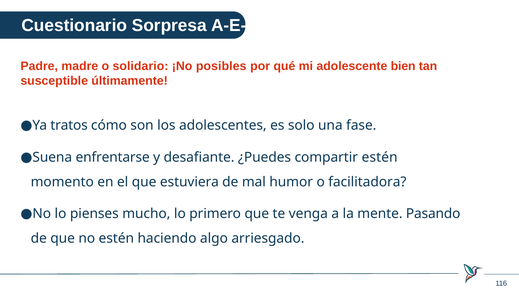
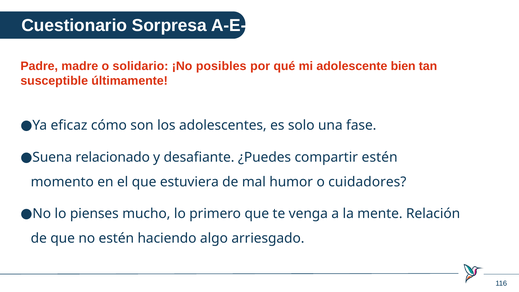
tratos: tratos -> eficaz
enfrentarse: enfrentarse -> relacionado
facilitadora: facilitadora -> cuidadores
Pasando: Pasando -> Relación
